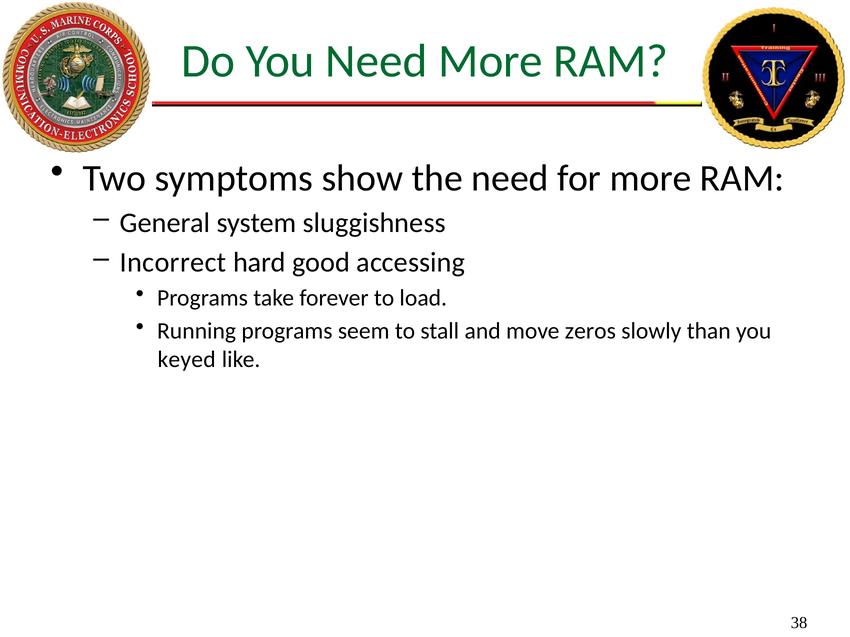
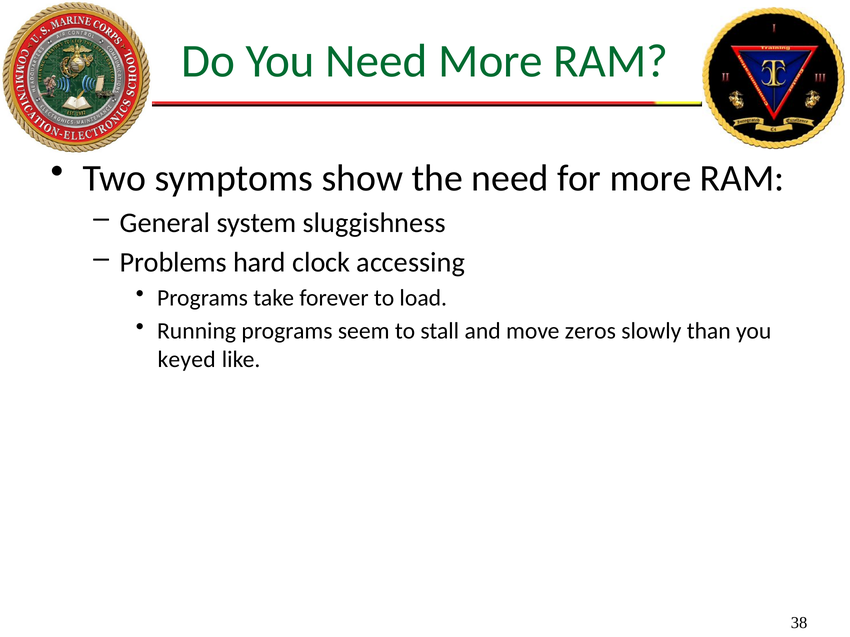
Incorrect: Incorrect -> Problems
good: good -> clock
